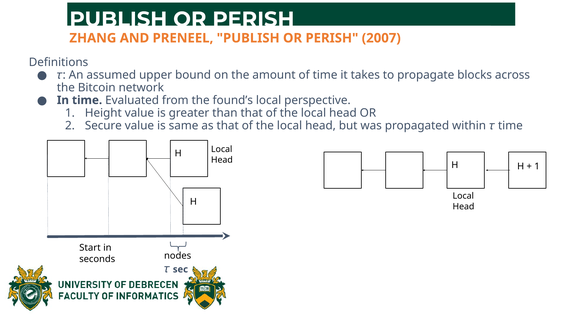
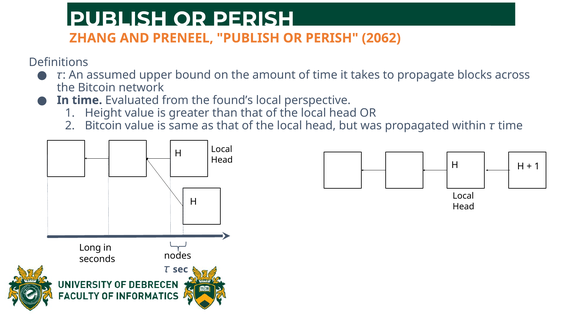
2007: 2007 -> 2062
Secure at (103, 125): Secure -> Bitcoin
Start: Start -> Long
